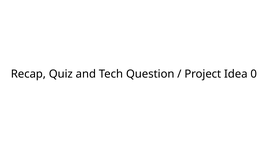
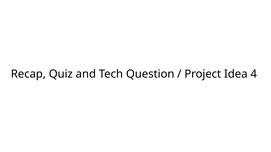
0: 0 -> 4
